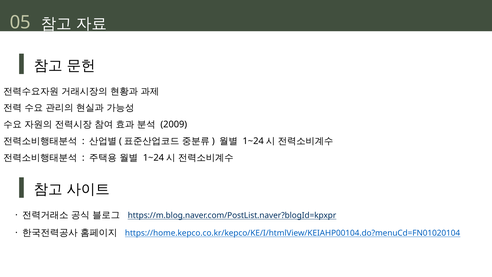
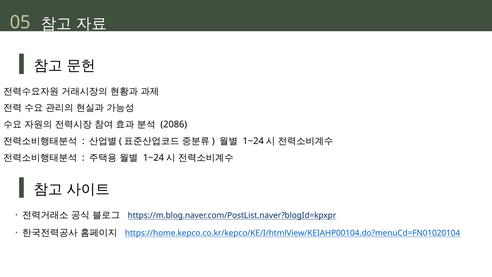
2009: 2009 -> 2086
